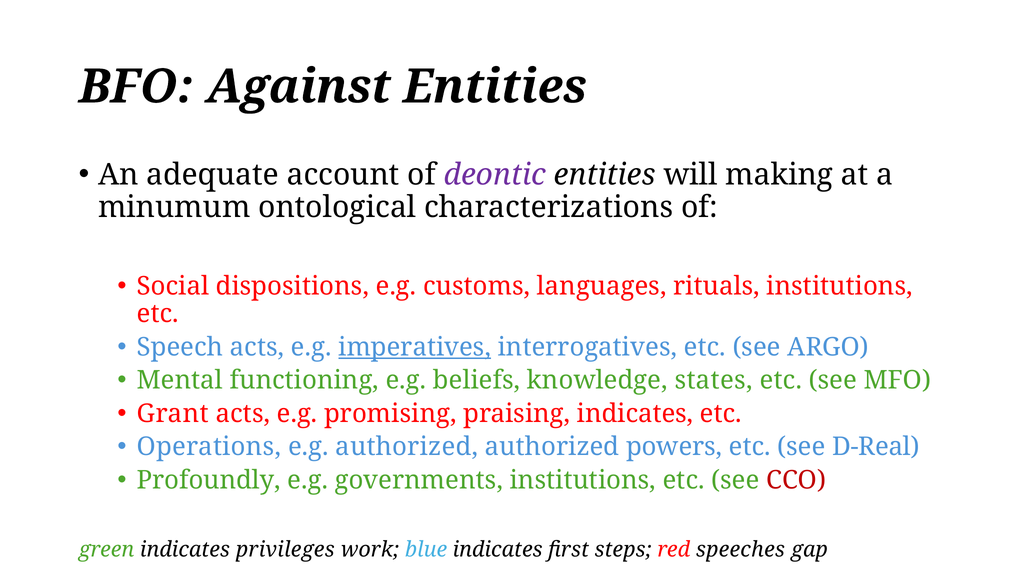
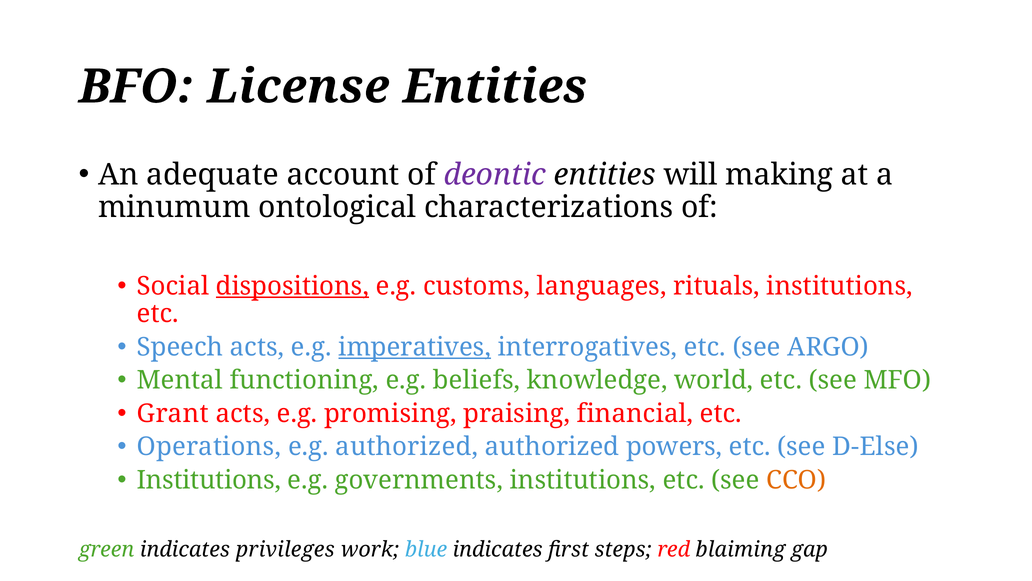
Against: Against -> License
dispositions underline: none -> present
states: states -> world
praising indicates: indicates -> financial
D-Real: D-Real -> D-Else
Profoundly at (209, 480): Profoundly -> Institutions
CCO colour: red -> orange
speeches: speeches -> blaiming
